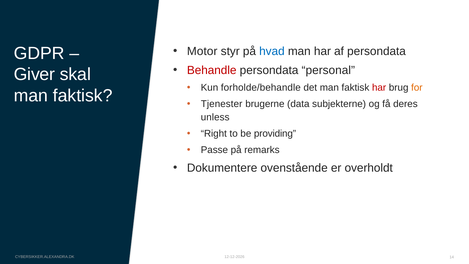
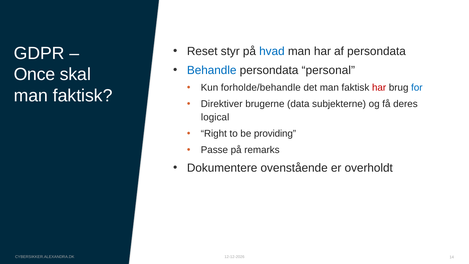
Motor: Motor -> Reset
Behandle colour: red -> blue
Giver: Giver -> Once
for colour: orange -> blue
Tjenester: Tjenester -> Direktiver
unless: unless -> logical
